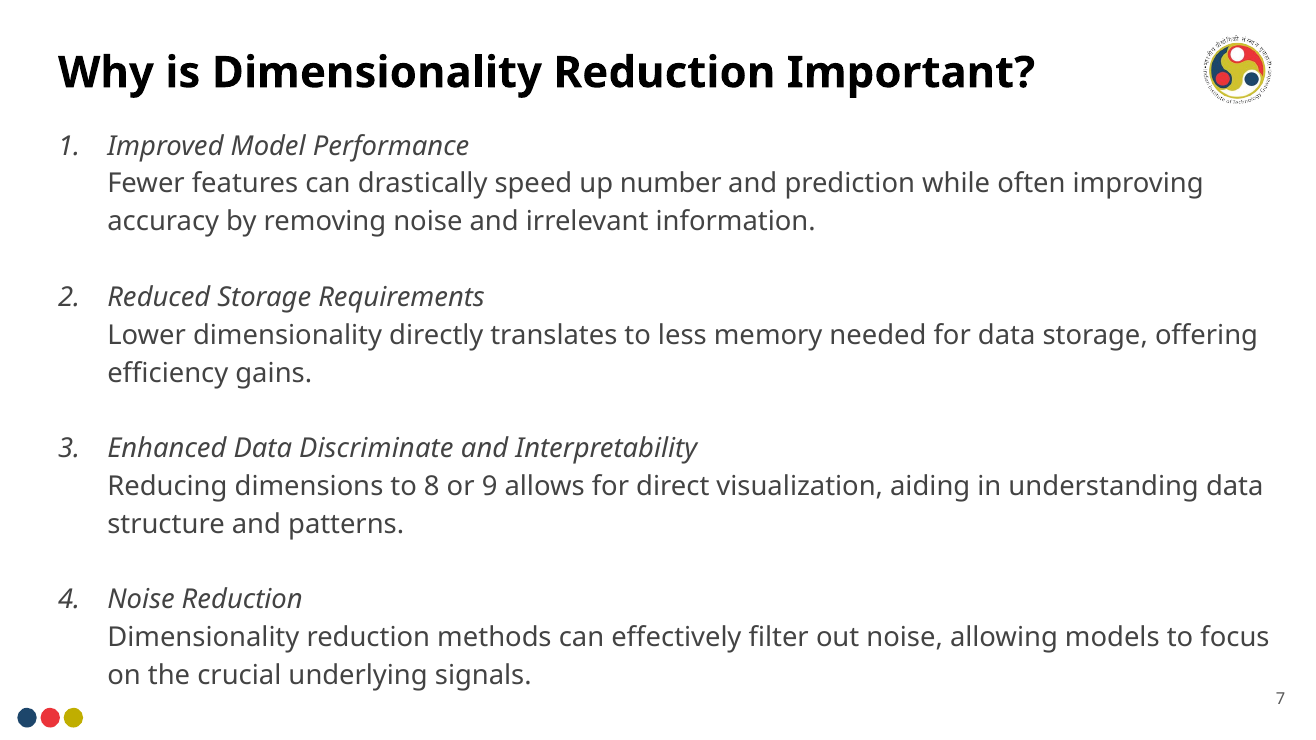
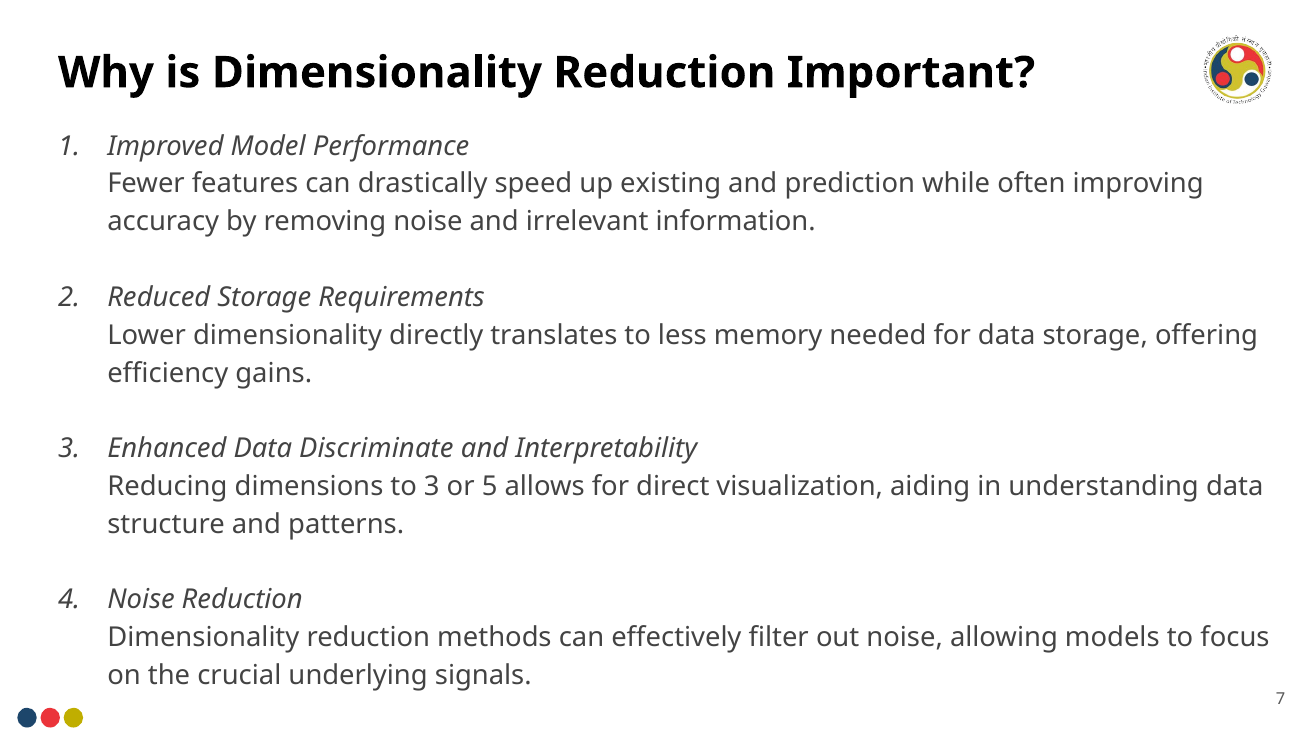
number: number -> existing
to 8: 8 -> 3
9: 9 -> 5
